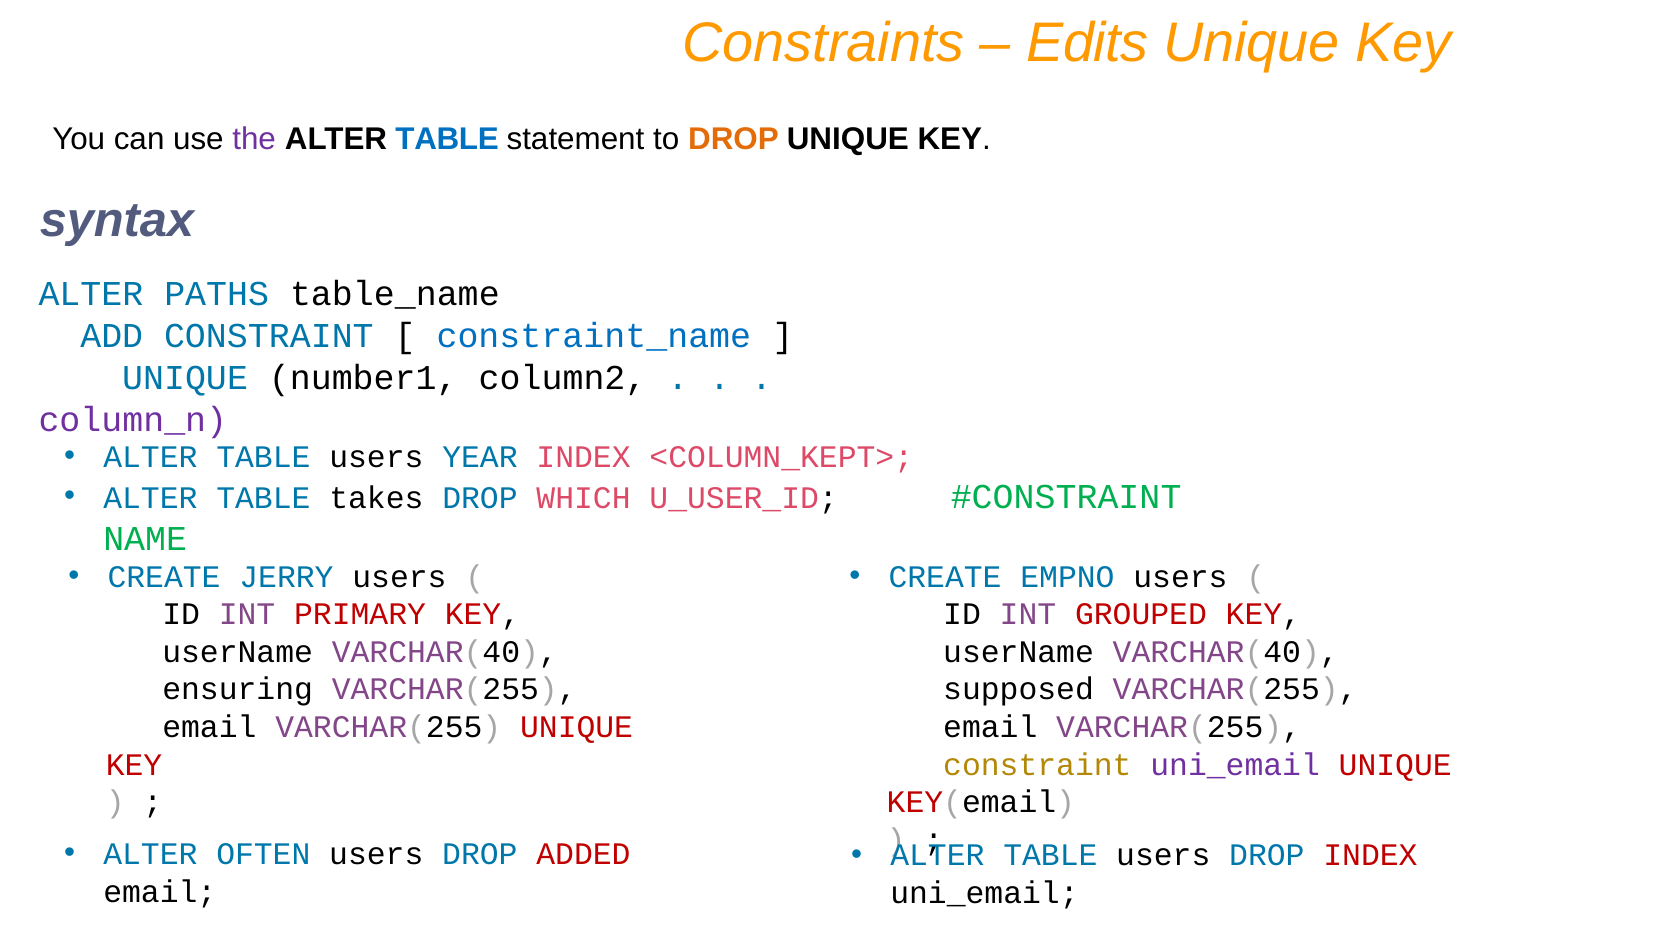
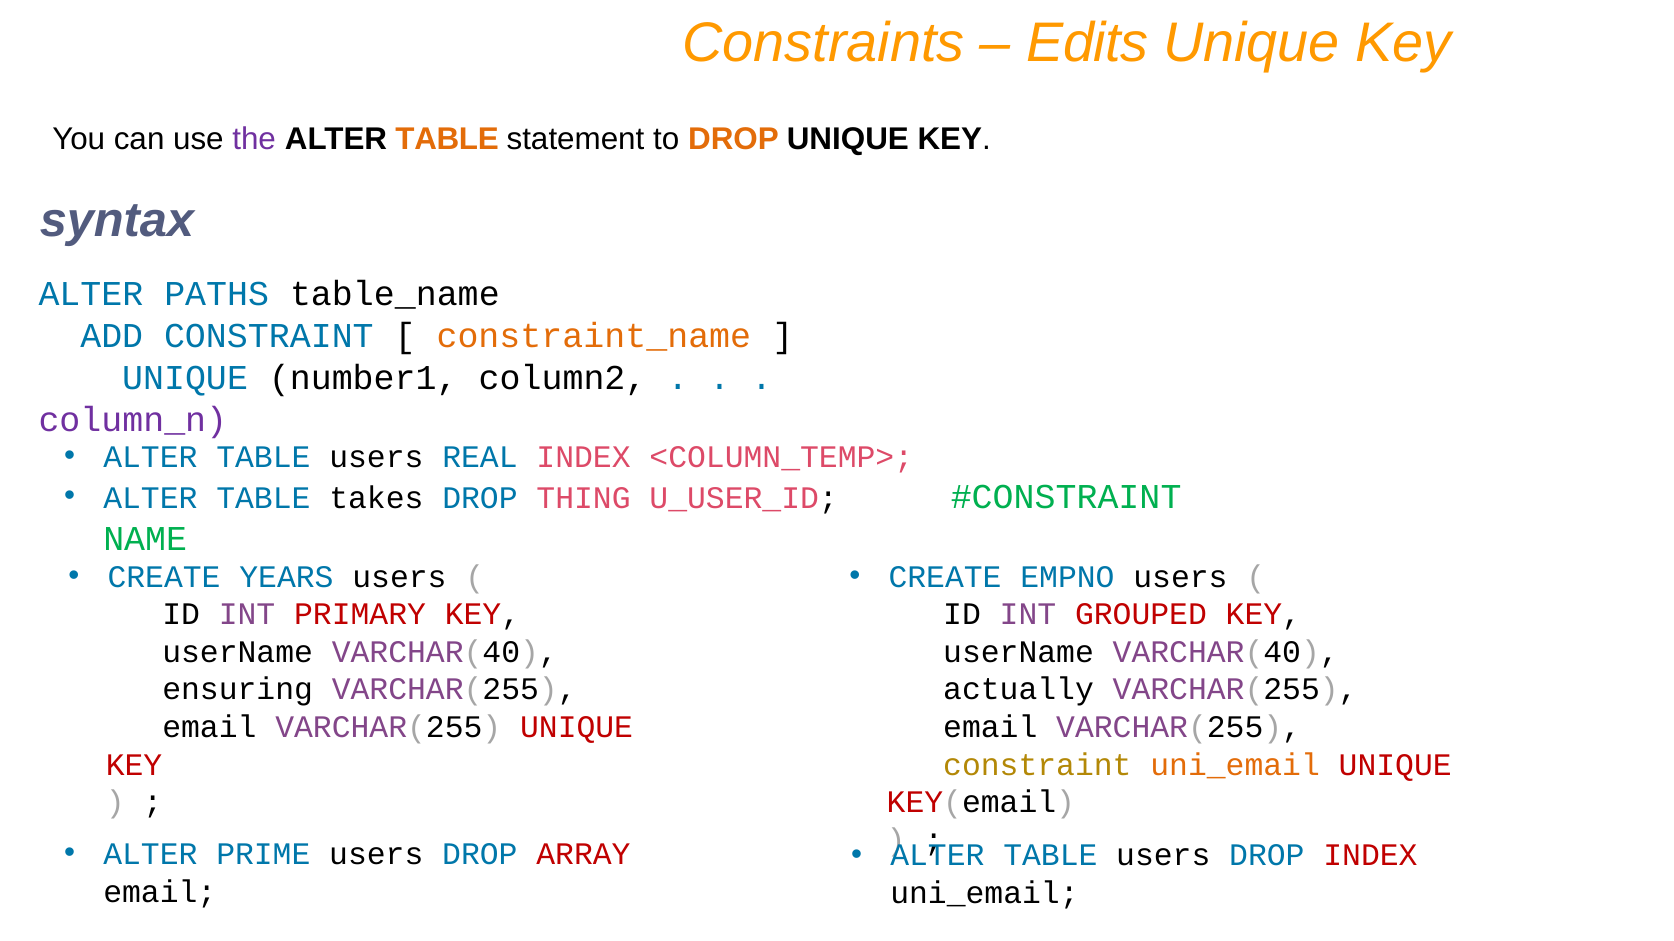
TABLE at (447, 139) colour: blue -> orange
constraint_name colour: blue -> orange
YEAR: YEAR -> REAL
<COLUMN_KEPT>: <COLUMN_KEPT> -> <COLUMN_TEMP>
WHICH: WHICH -> THING
JERRY: JERRY -> YEARS
supposed: supposed -> actually
uni_email at (1235, 765) colour: purple -> orange
OFTEN: OFTEN -> PRIME
ADDED: ADDED -> ARRAY
